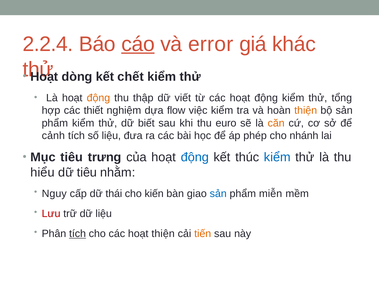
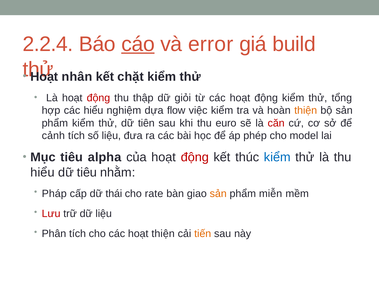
khác: khác -> build
dòng: dòng -> nhân
chết: chết -> chặt
động at (98, 98) colour: orange -> red
viết: viết -> giỏi
các thiết: thiết -> hiểu
biết: biết -> tiên
căn colour: orange -> red
nhánh: nhánh -> model
trưng: trưng -> alpha
động at (195, 157) colour: blue -> red
Nguy: Nguy -> Pháp
kiến: kiến -> rate
sản at (218, 194) colour: blue -> orange
tích at (78, 234) underline: present -> none
